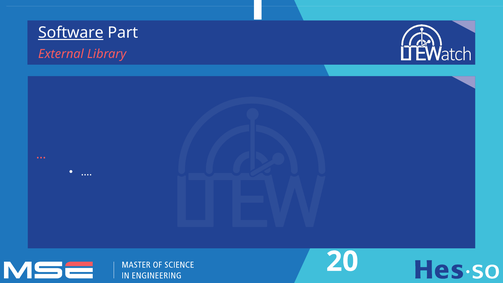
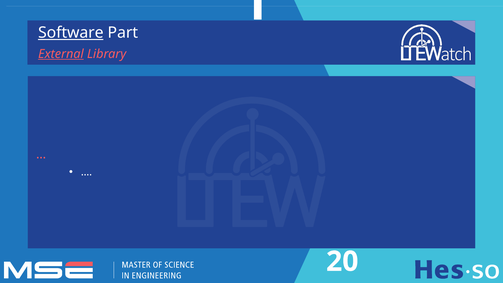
External underline: none -> present
